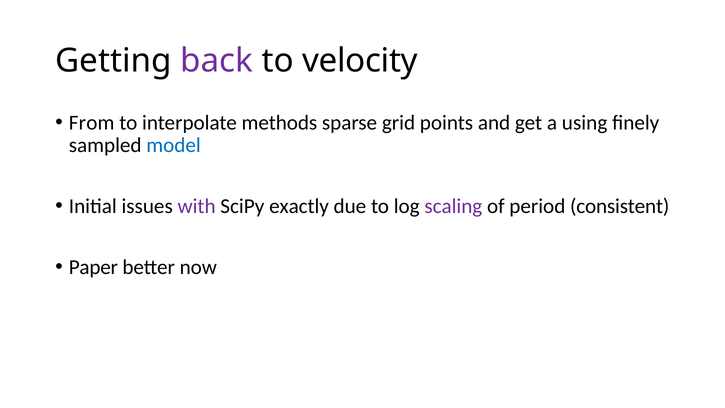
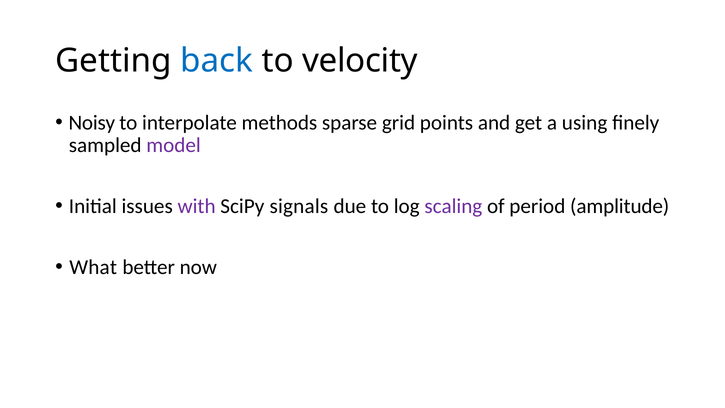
back colour: purple -> blue
From: From -> Noisy
model colour: blue -> purple
exactly: exactly -> signals
consistent: consistent -> amplitude
Paper: Paper -> What
